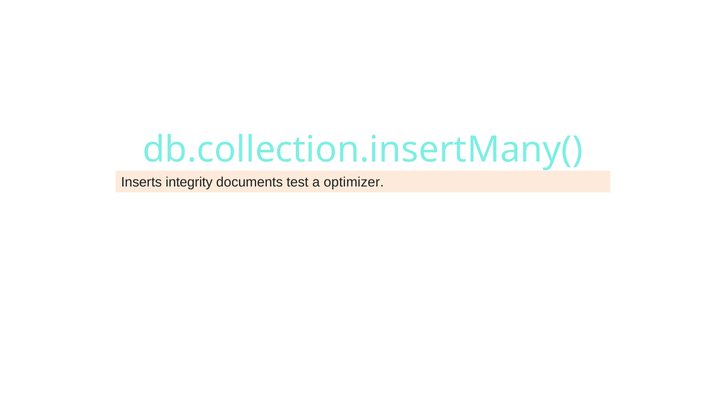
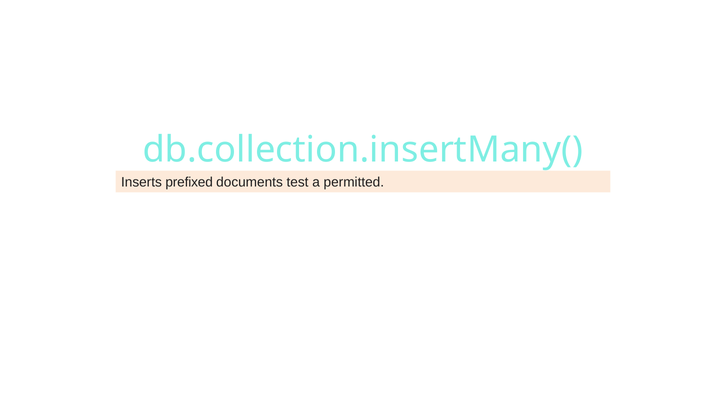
integrity: integrity -> prefixed
optimizer: optimizer -> permitted
